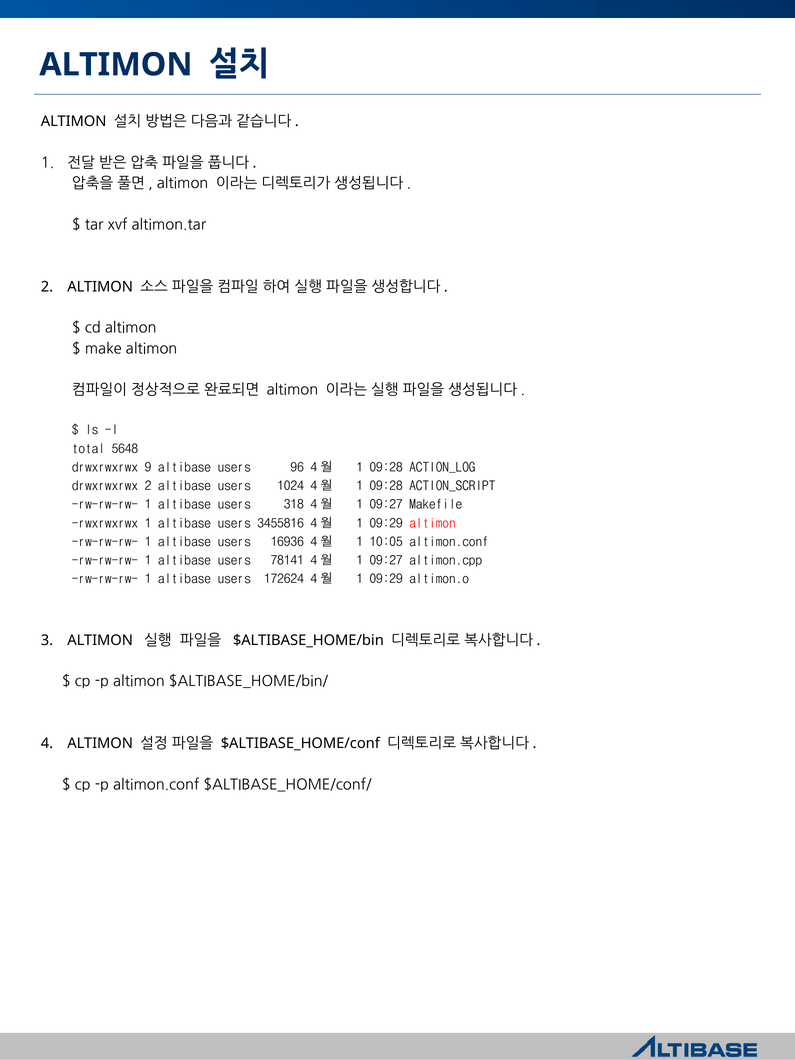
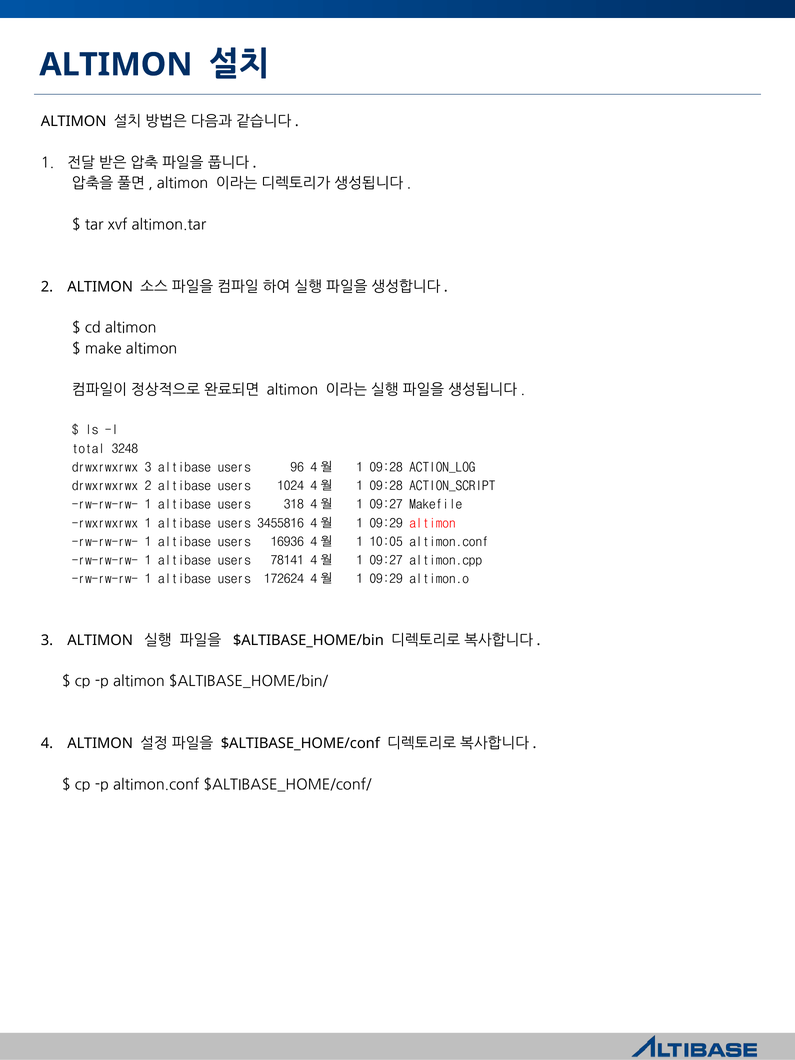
5648: 5648 -> 3248
drwxrwxrwx 9: 9 -> 3
